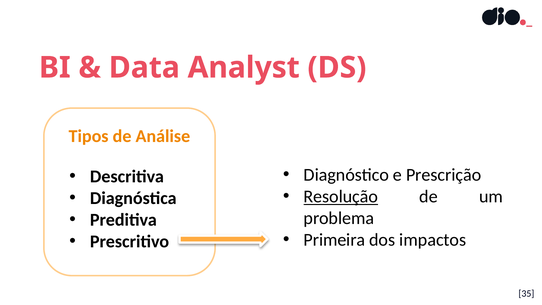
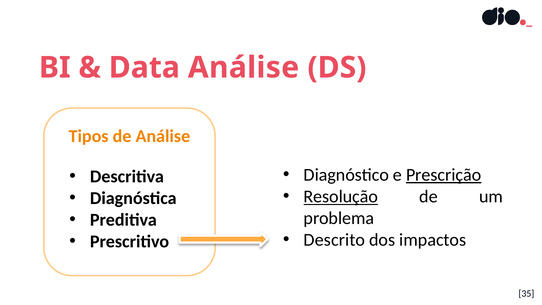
Data Analyst: Analyst -> Análise
Prescrição underline: none -> present
Primeira: Primeira -> Descrito
